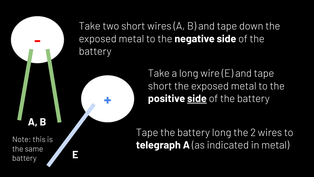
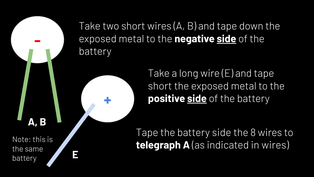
side at (226, 39) underline: none -> present
battery long: long -> side
2: 2 -> 8
in metal: metal -> wires
